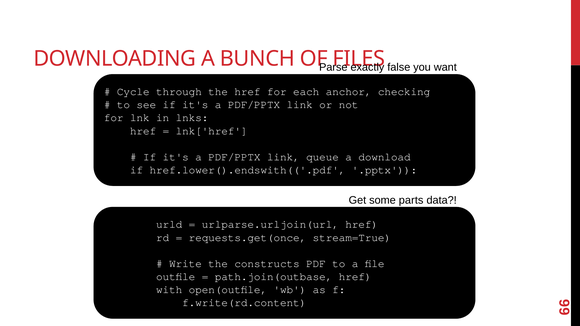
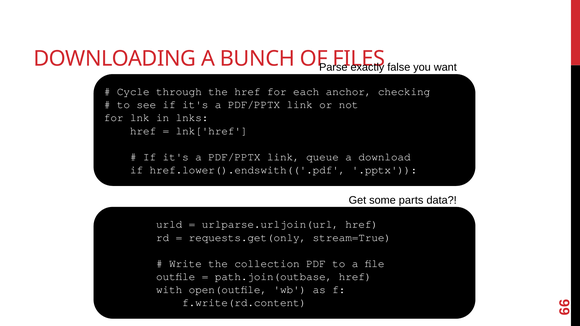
requests.get(once: requests.get(once -> requests.get(only
constructs: constructs -> collection
